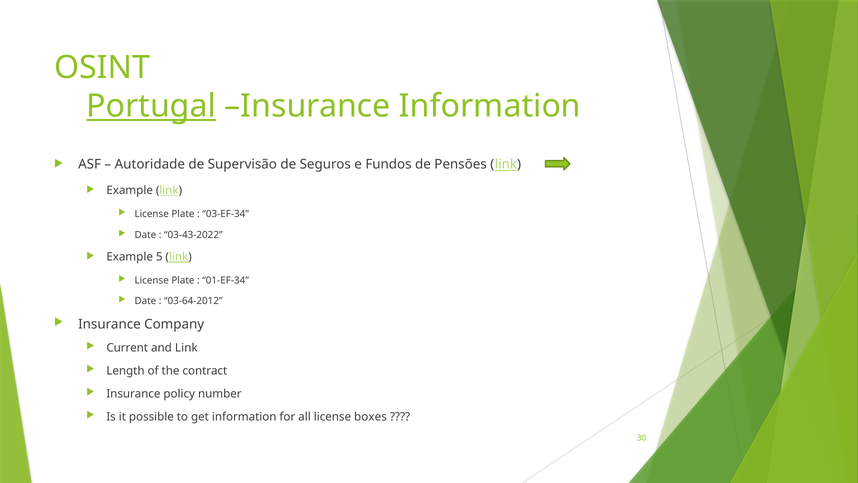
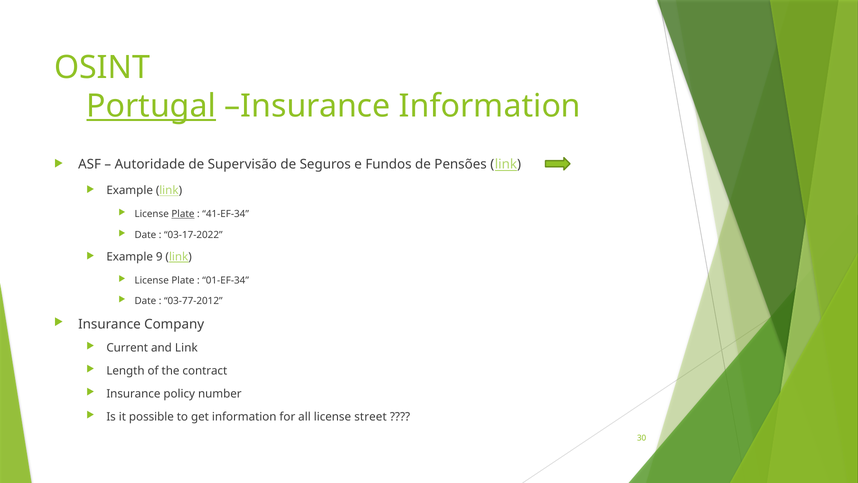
Plate at (183, 214) underline: none -> present
03-EF-34: 03-EF-34 -> 41-EF-34
03-43-2022: 03-43-2022 -> 03-17-2022
5: 5 -> 9
03-64-2012: 03-64-2012 -> 03-77-2012
boxes: boxes -> street
